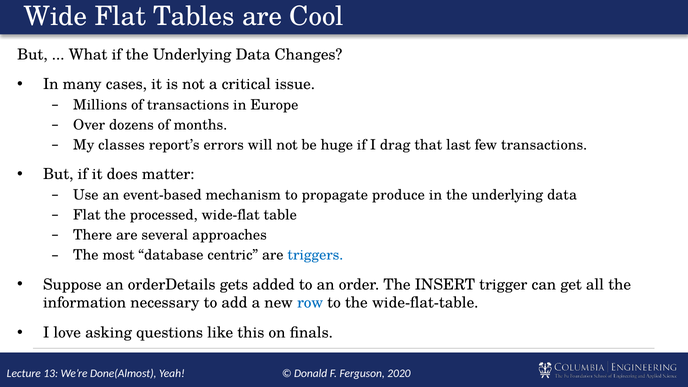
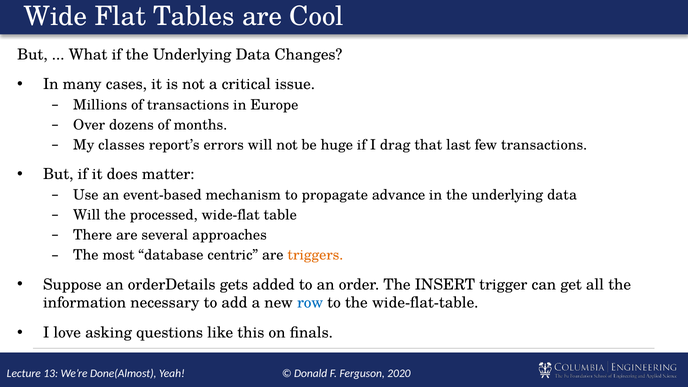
produce: produce -> advance
Flat at (87, 215): Flat -> Will
triggers colour: blue -> orange
